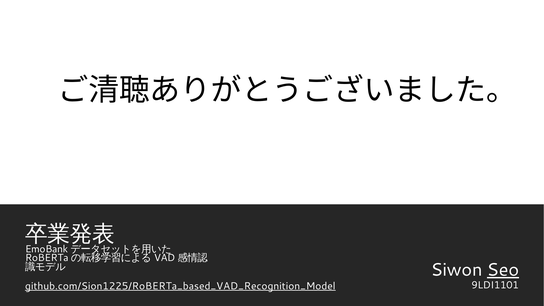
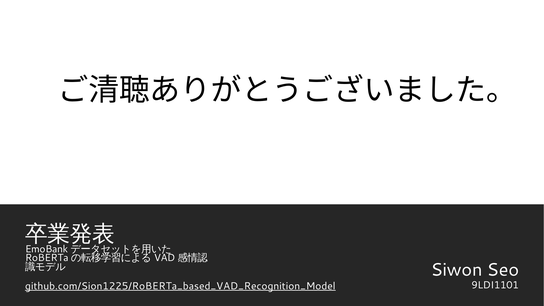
Seo underline: present -> none
